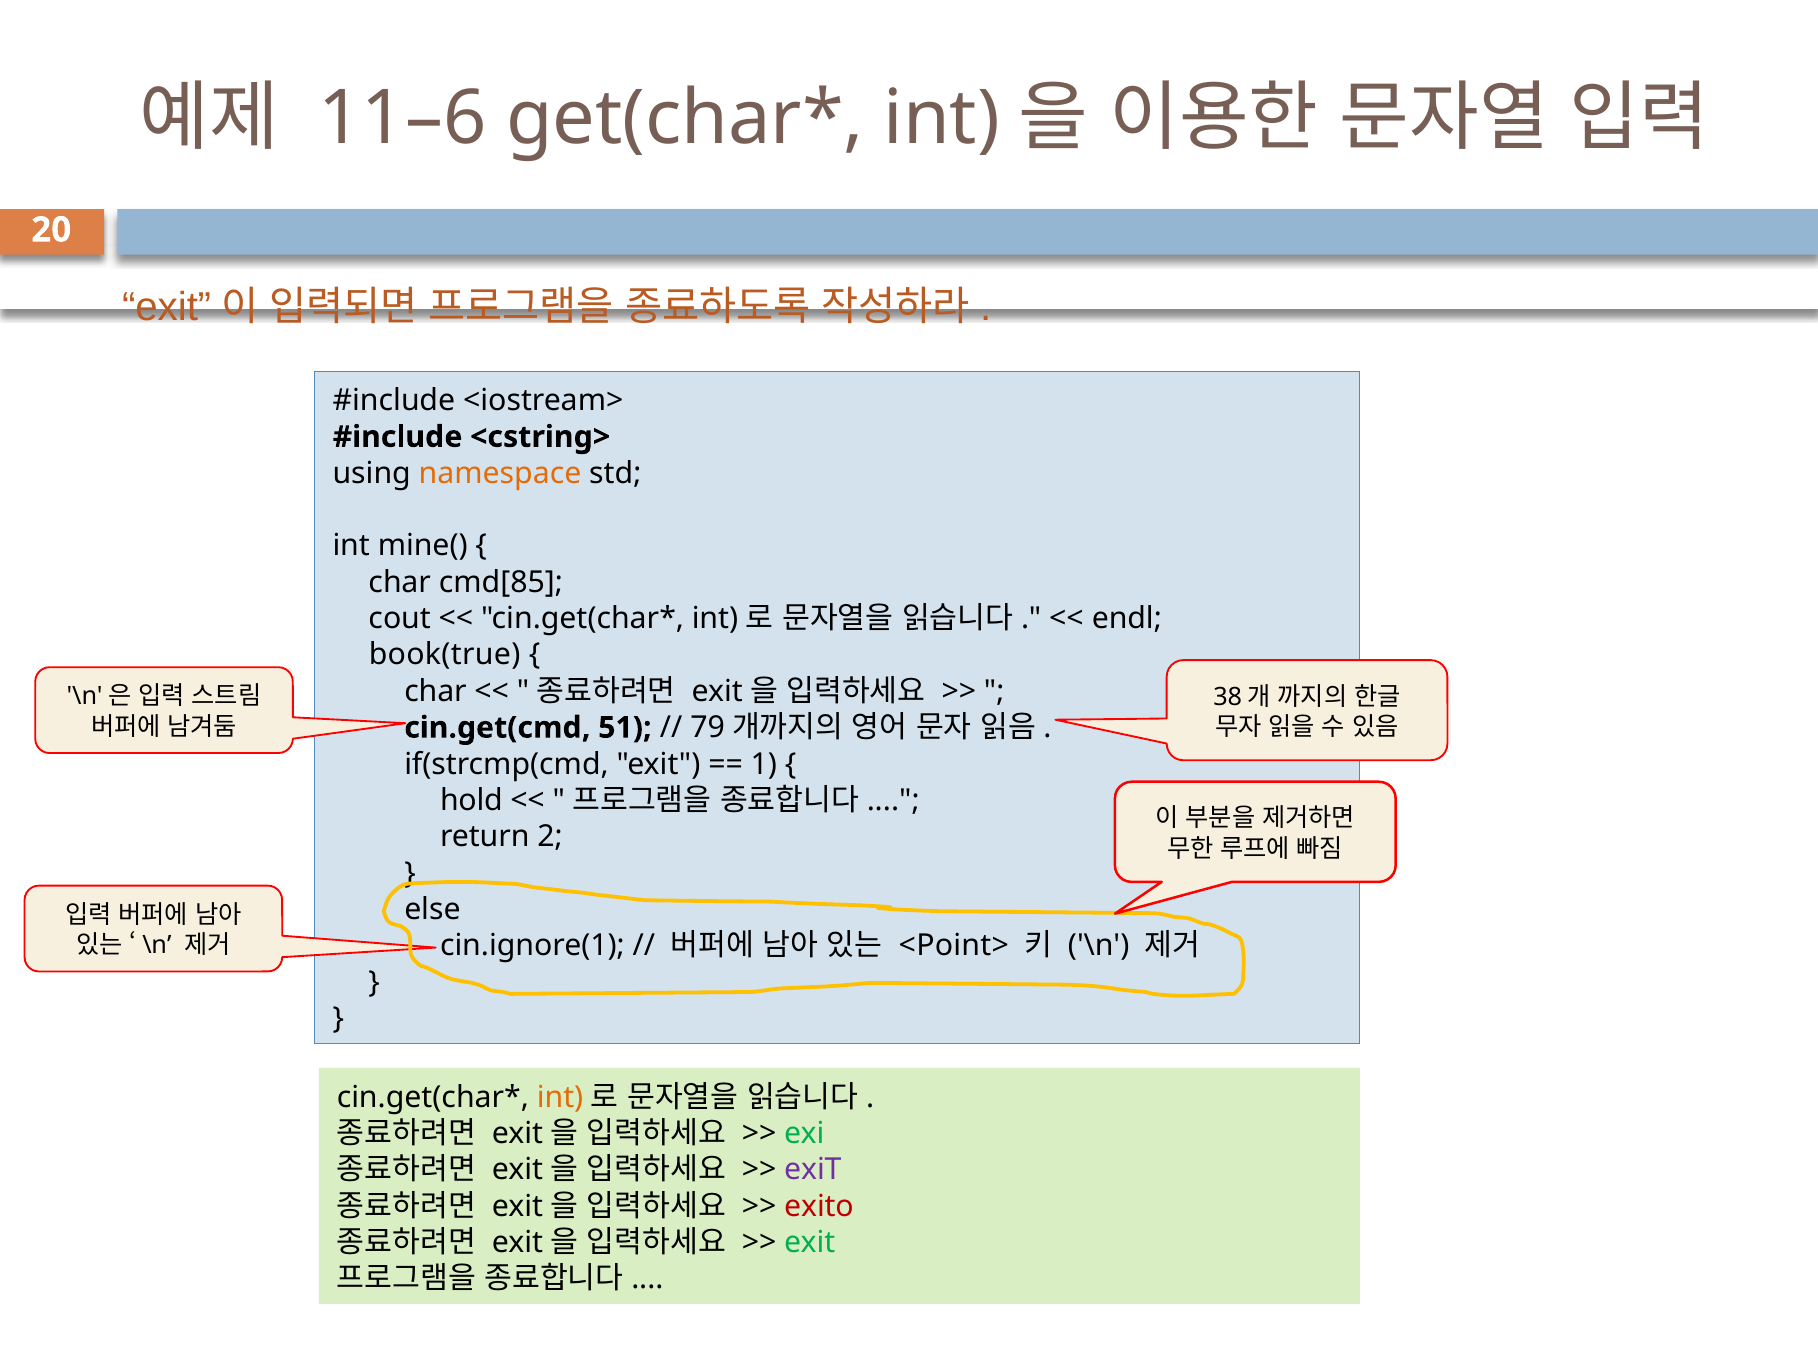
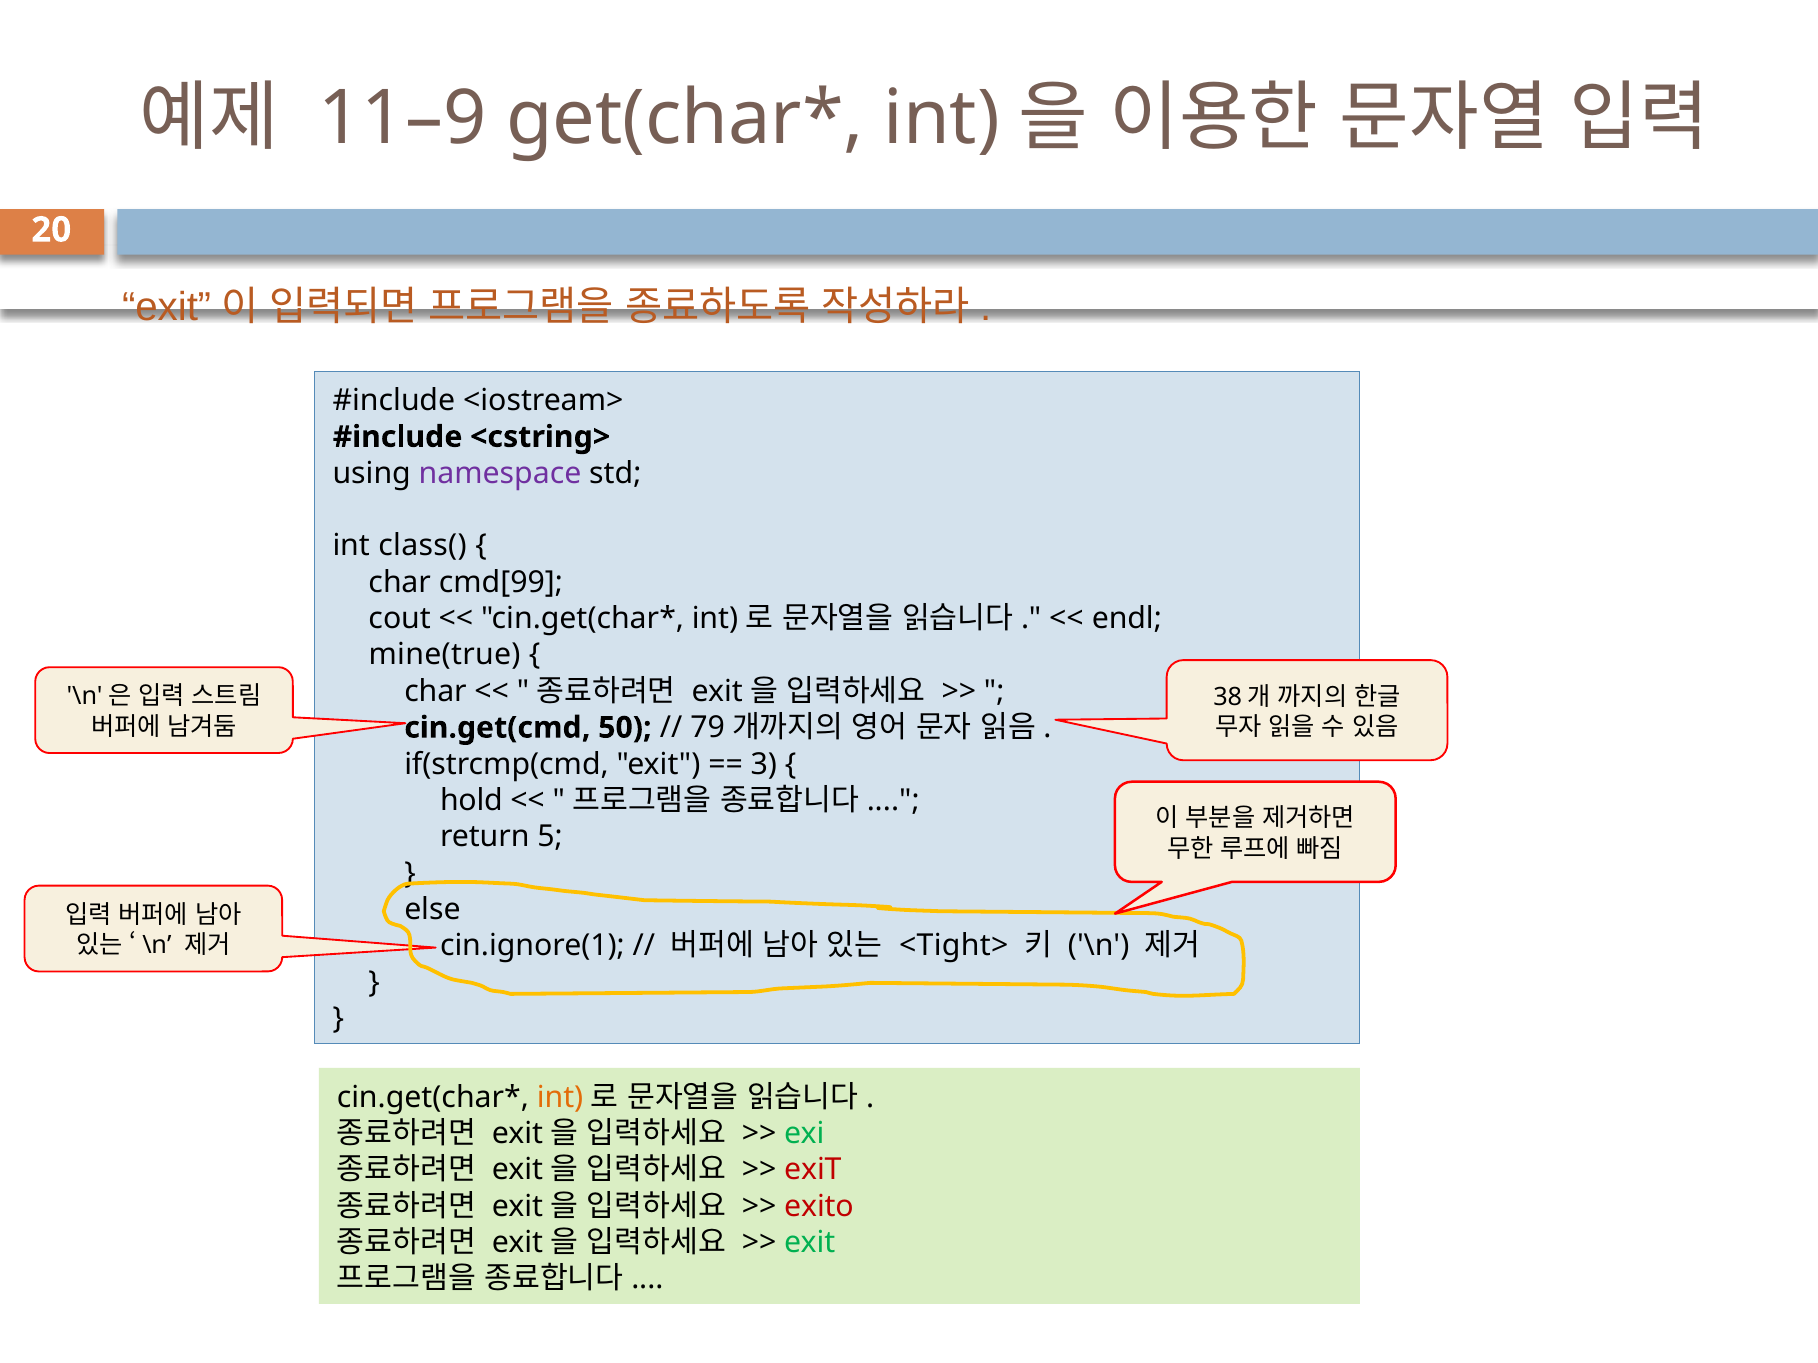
11–6: 11–6 -> 11–9
namespace colour: orange -> purple
mine(: mine( -> class(
cmd[85: cmd[85 -> cmd[99
book(true: book(true -> mine(true
51: 51 -> 50
1: 1 -> 3
2: 2 -> 5
<Point>: <Point> -> <Tight>
exiT at (813, 1170) colour: purple -> red
